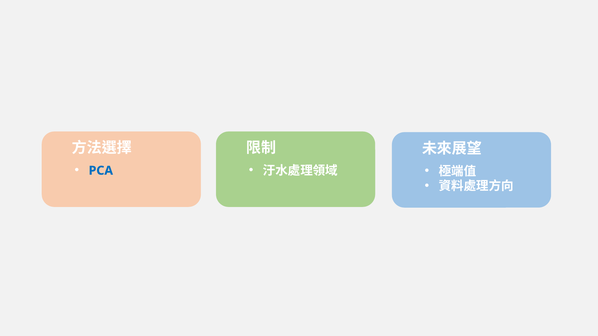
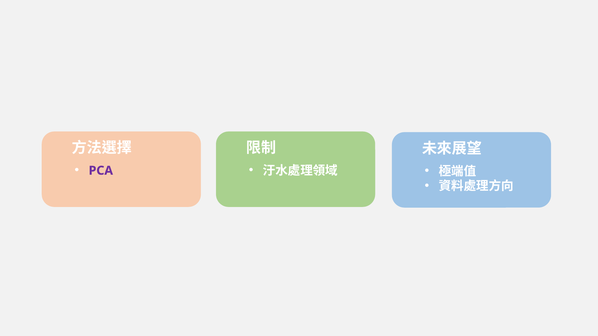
PCA colour: blue -> purple
